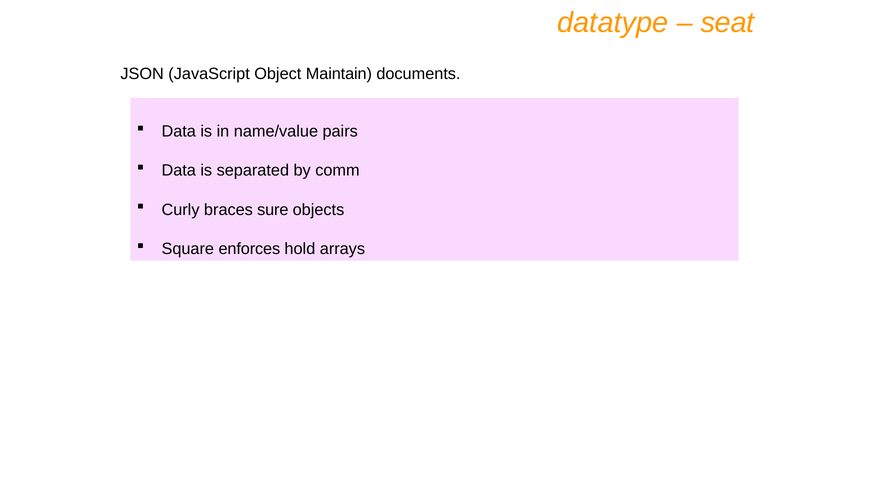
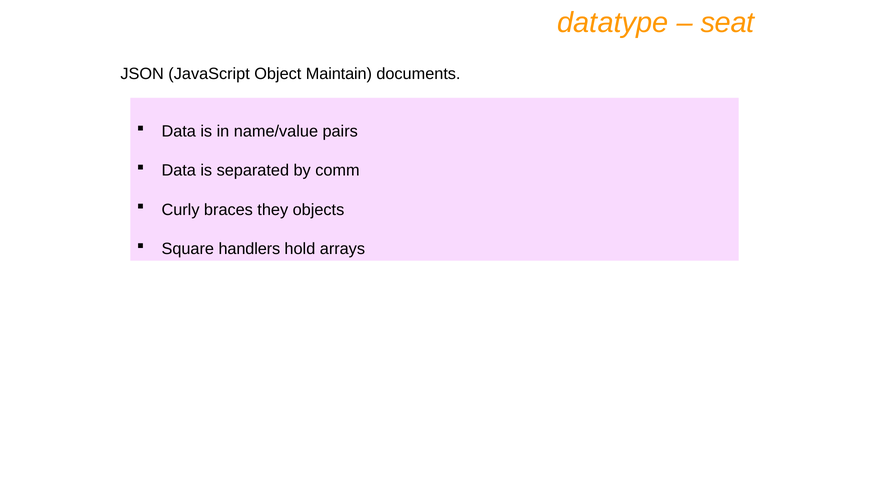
sure: sure -> they
enforces: enforces -> handlers
